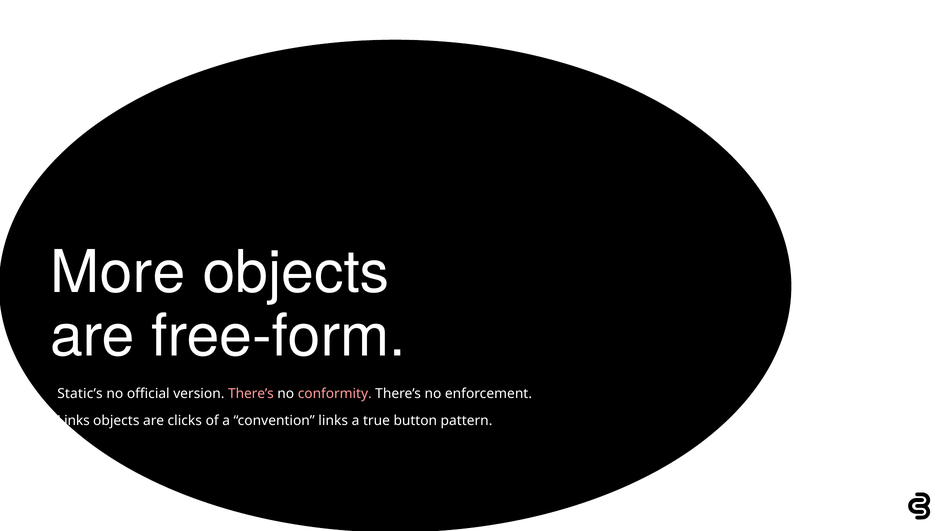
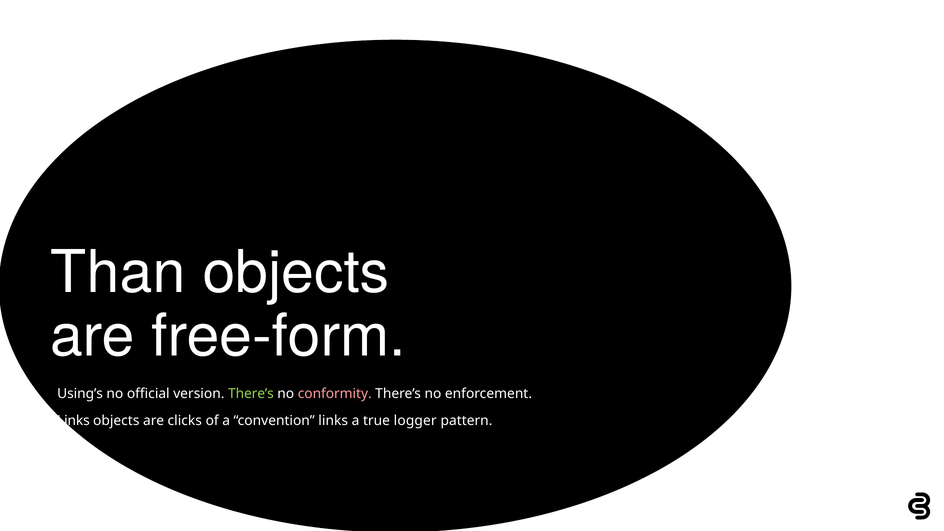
More: More -> Than
Static’s: Static’s -> Using’s
There’s at (251, 394) colour: pink -> light green
button: button -> logger
